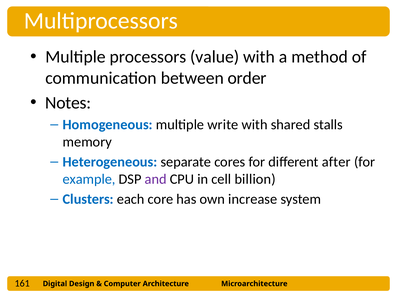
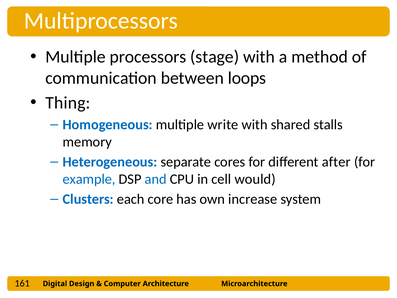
value: value -> stage
order: order -> loops
Notes: Notes -> Thing
and colour: purple -> blue
billion: billion -> would
